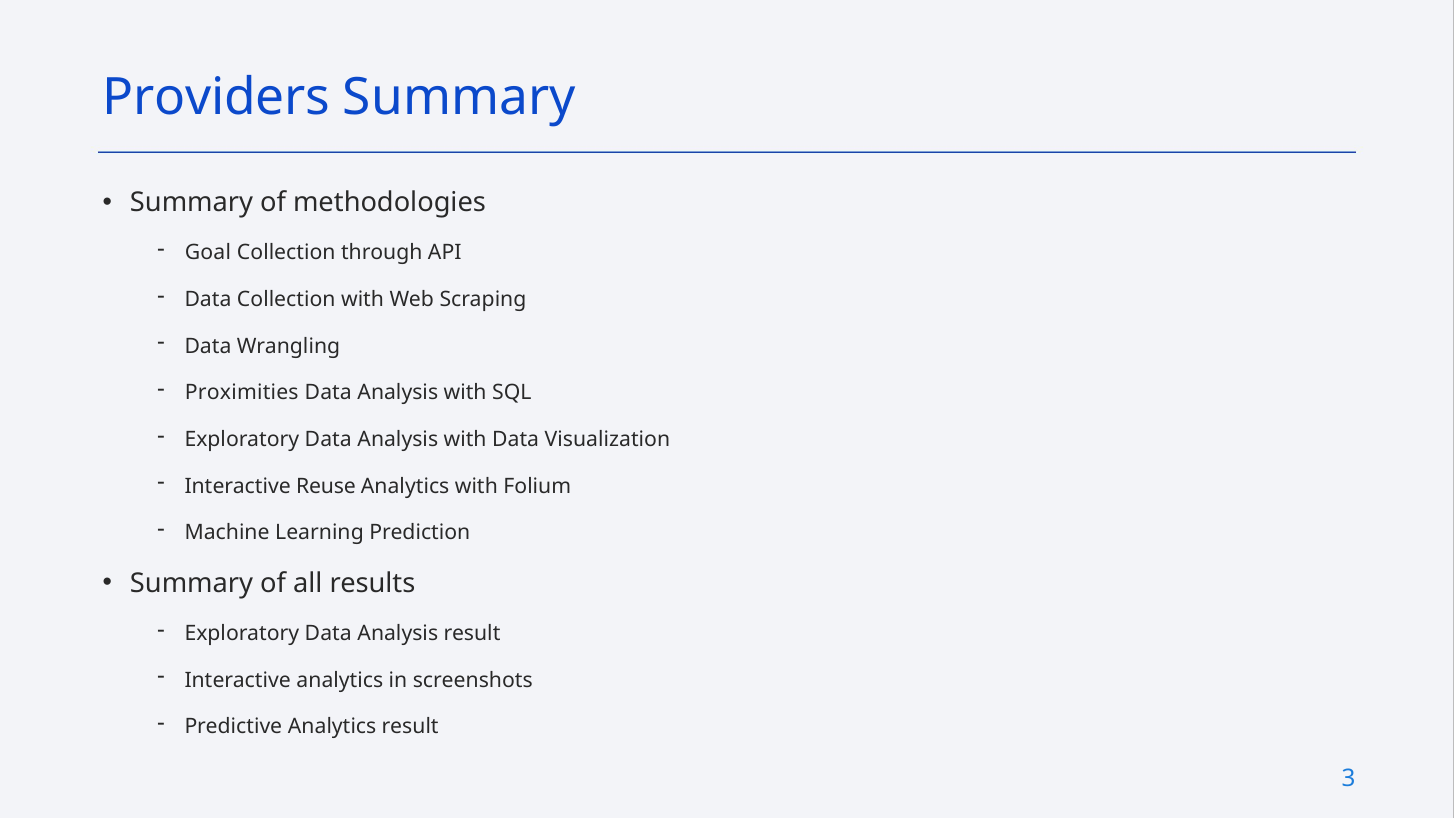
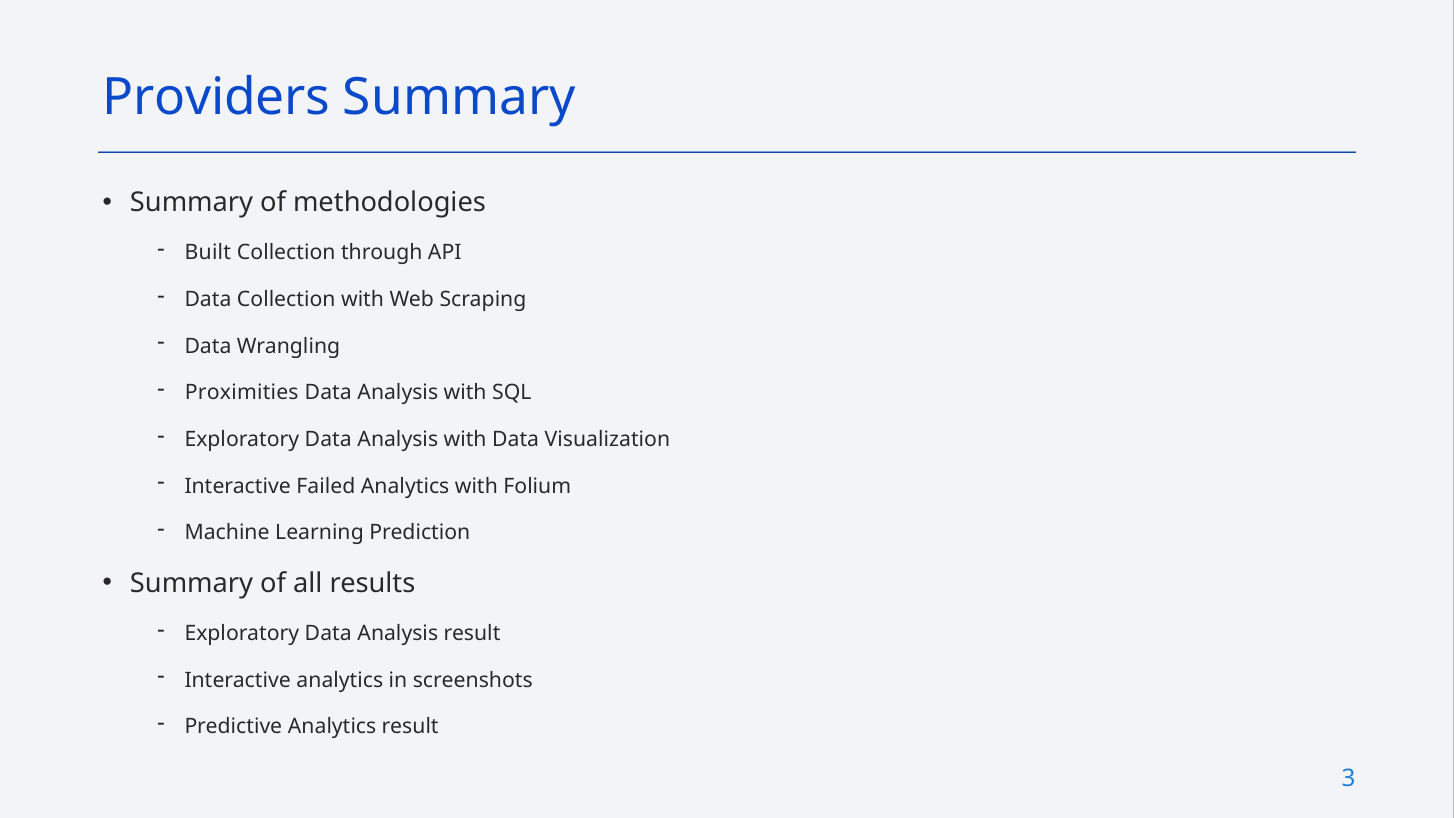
Goal: Goal -> Built
Reuse: Reuse -> Failed
